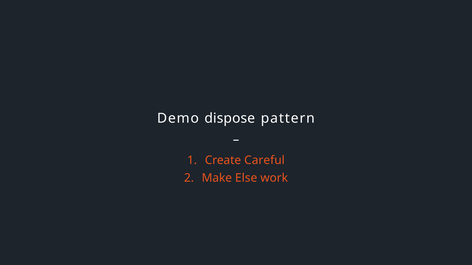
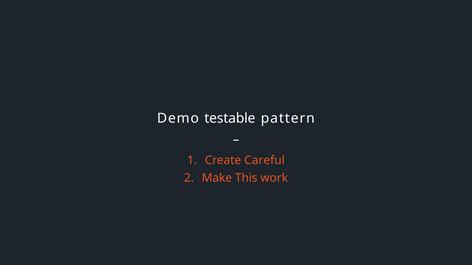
dispose: dispose -> testable
Else: Else -> This
